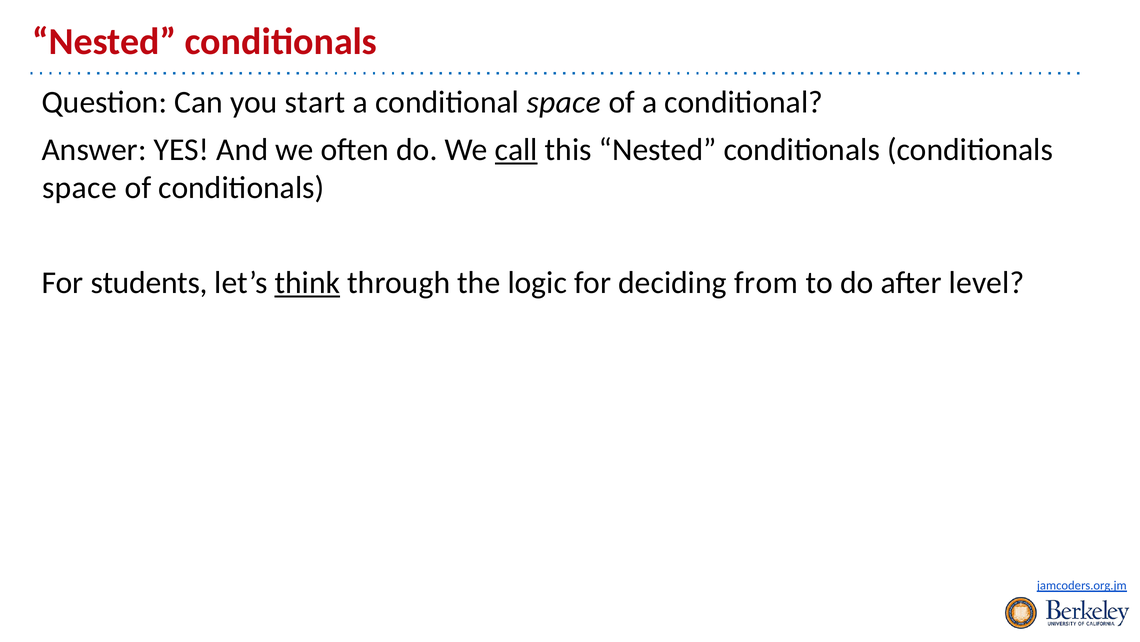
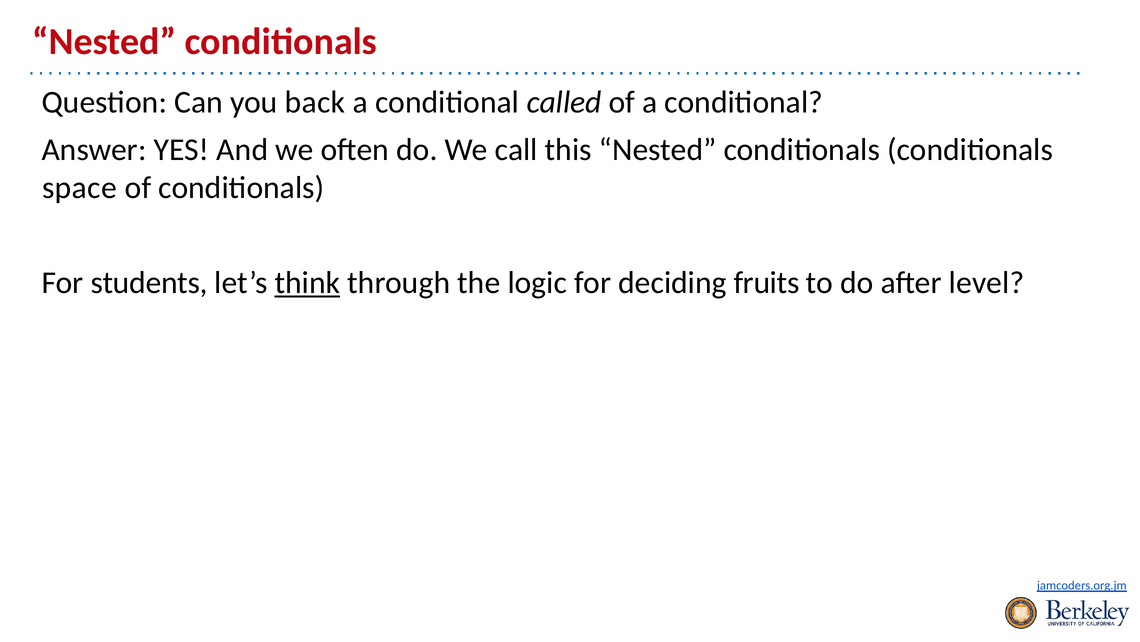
start: start -> back
conditional space: space -> called
call underline: present -> none
from: from -> fruits
